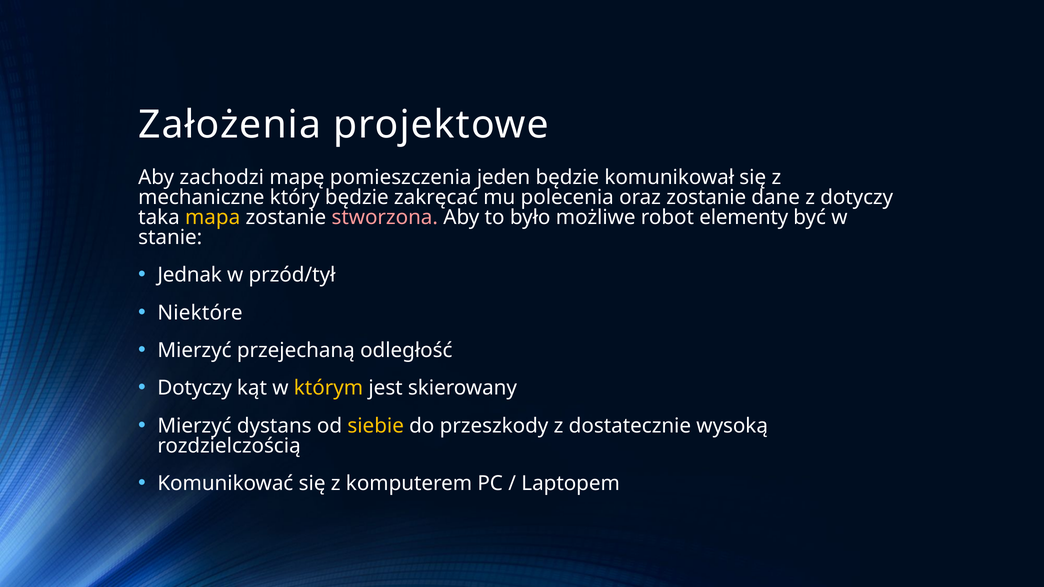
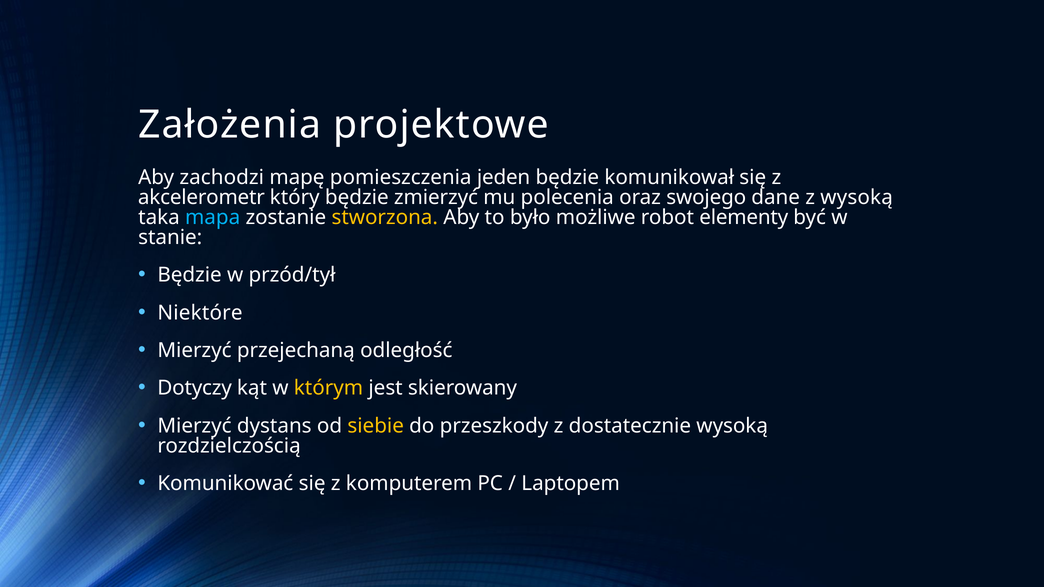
mechaniczne: mechaniczne -> akcelerometr
zakręcać: zakręcać -> zmierzyć
oraz zostanie: zostanie -> swojego
z dotyczy: dotyczy -> wysoką
mapa colour: yellow -> light blue
stworzona colour: pink -> yellow
Jednak at (190, 275): Jednak -> Będzie
